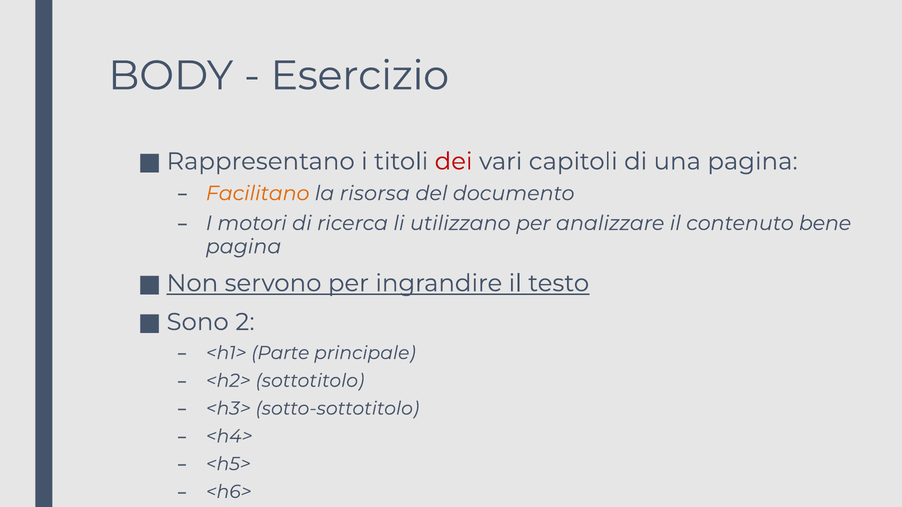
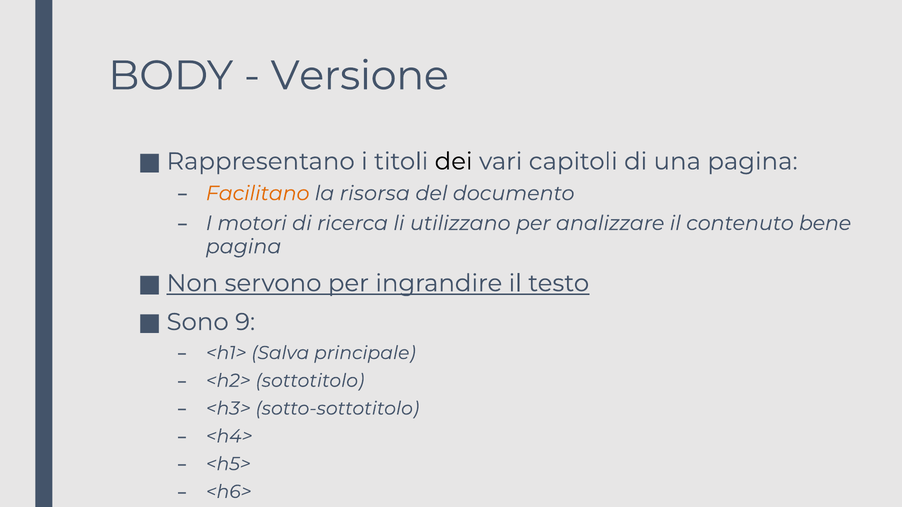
Esercizio: Esercizio -> Versione
dei colour: red -> black
2: 2 -> 9
Parte: Parte -> Salva
